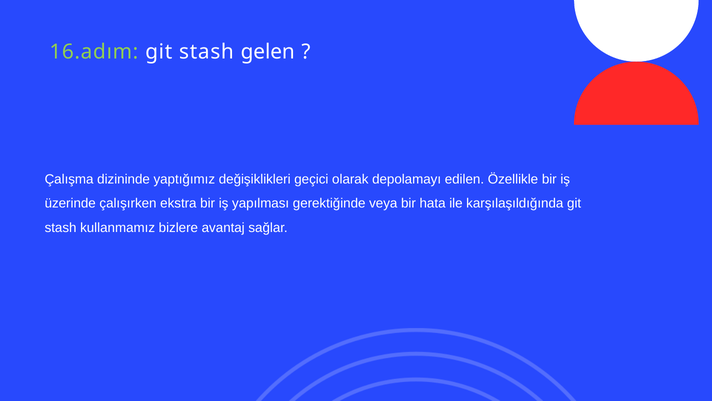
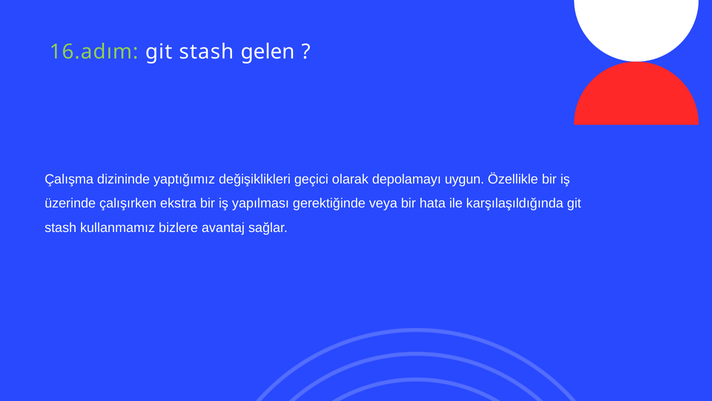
edilen: edilen -> uygun
